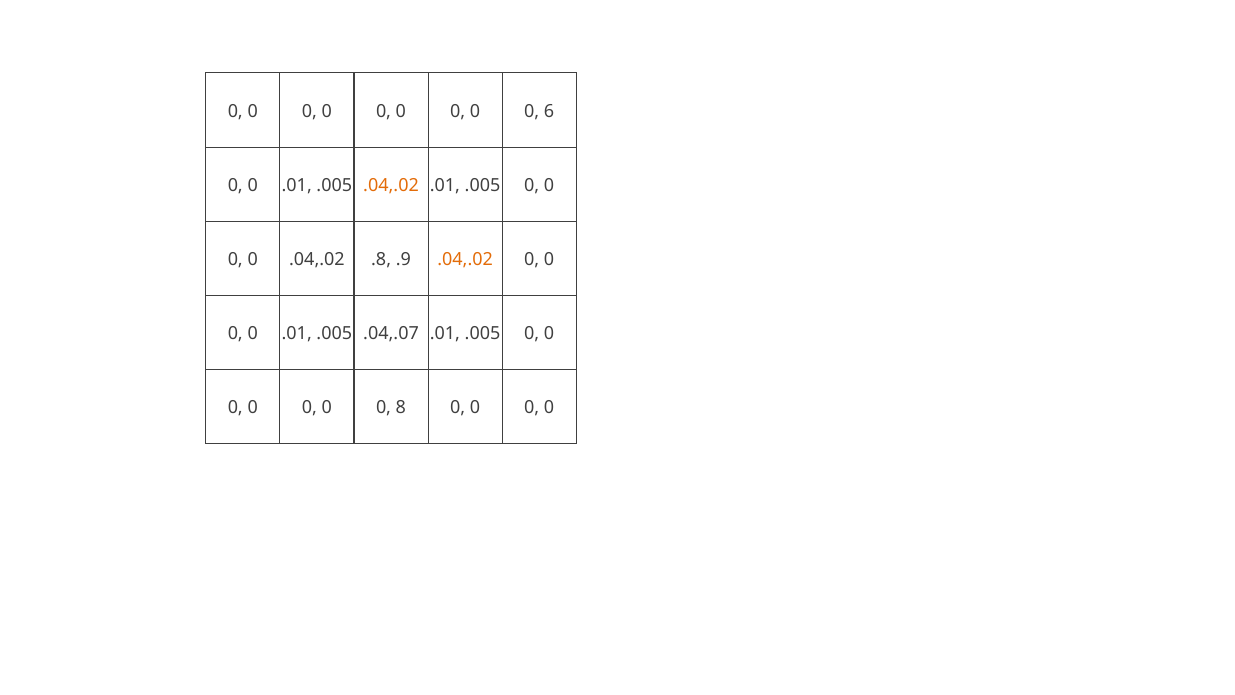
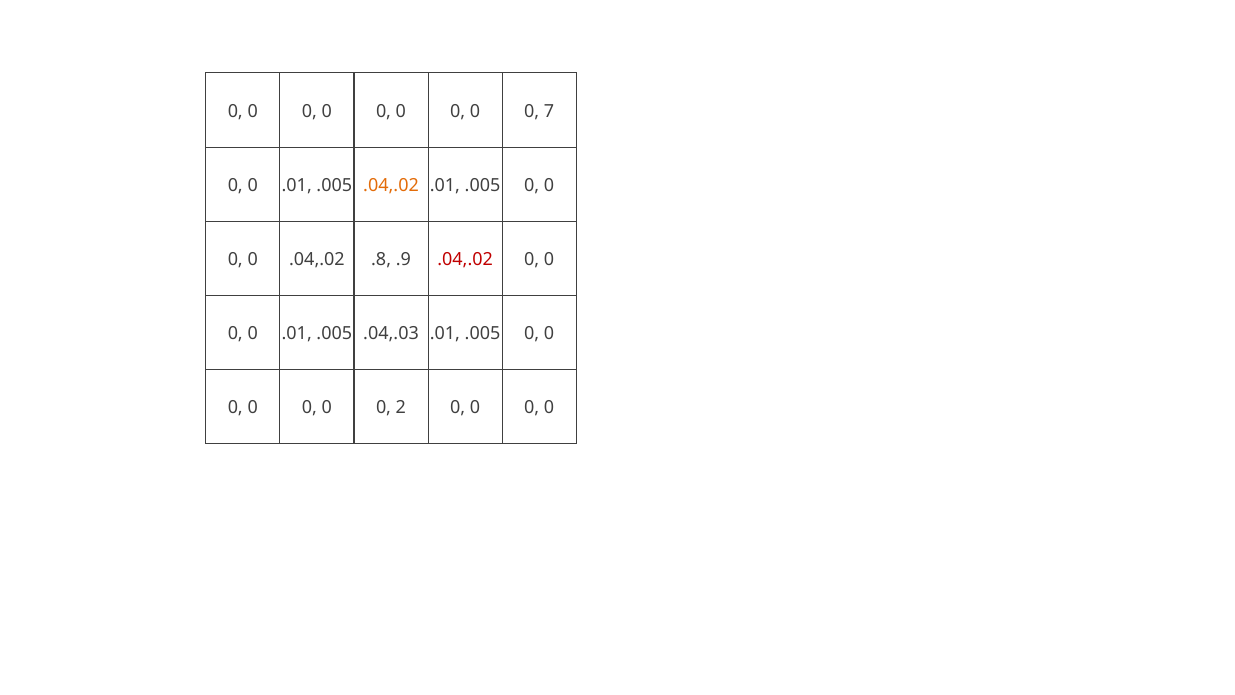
6: 6 -> 7
.04,.02 at (465, 259) colour: orange -> red
.04,.07: .04,.07 -> .04,.03
8: 8 -> 2
